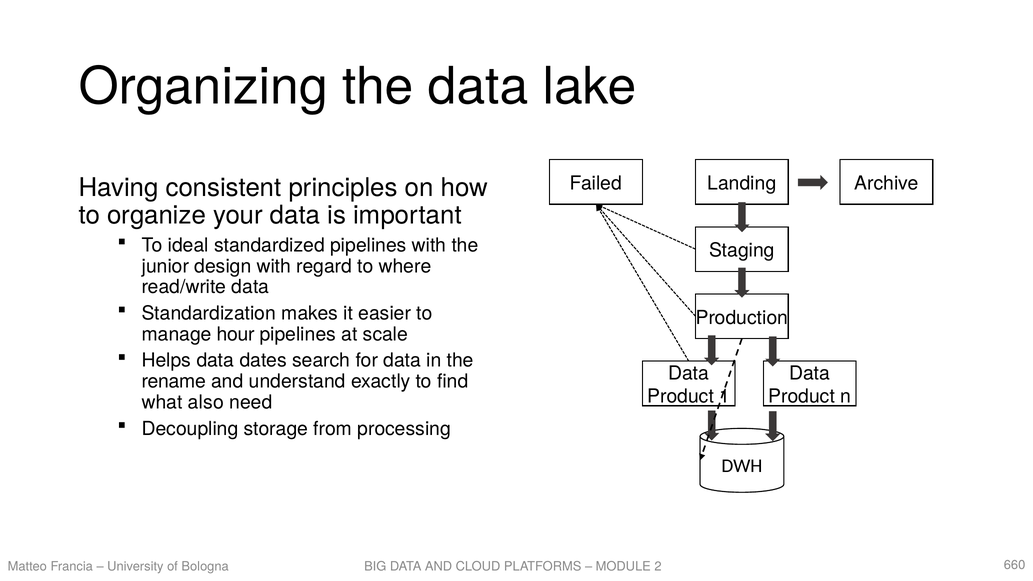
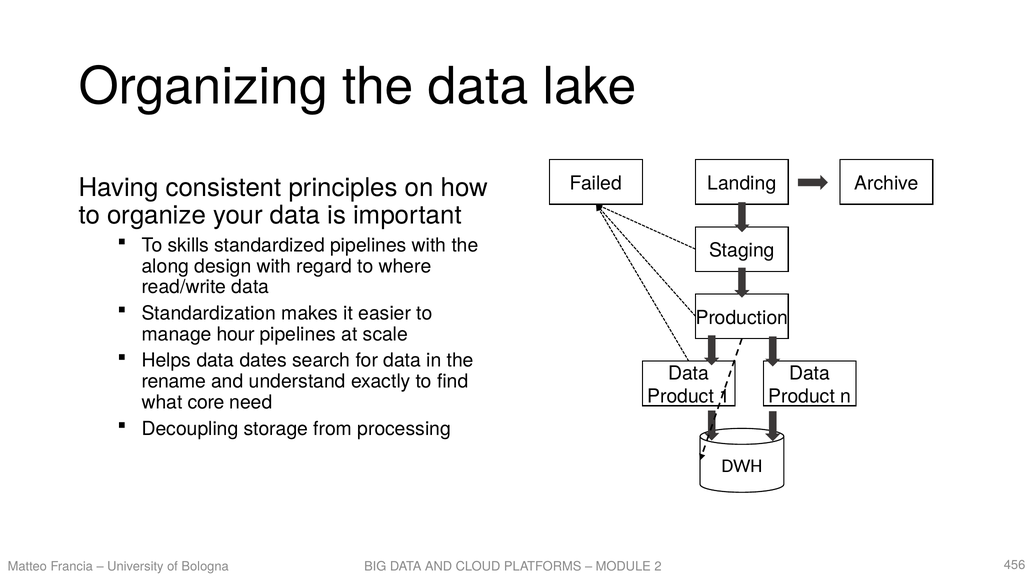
ideal: ideal -> skills
junior: junior -> along
also: also -> core
660: 660 -> 456
